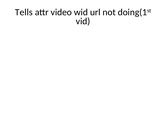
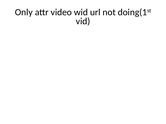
Tells: Tells -> Only
